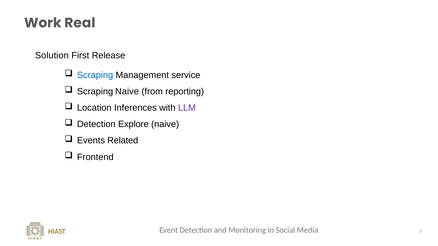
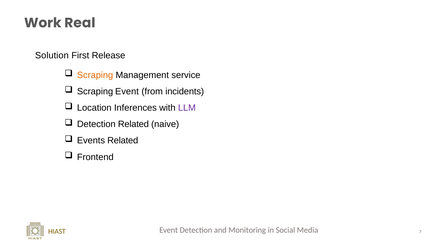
Scraping at (95, 75) colour: blue -> orange
Scraping Naive: Naive -> Event
reporting: reporting -> incidents
Detection Explore: Explore -> Related
